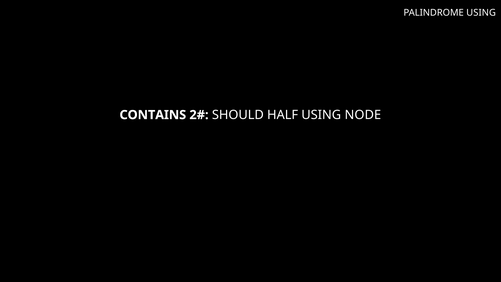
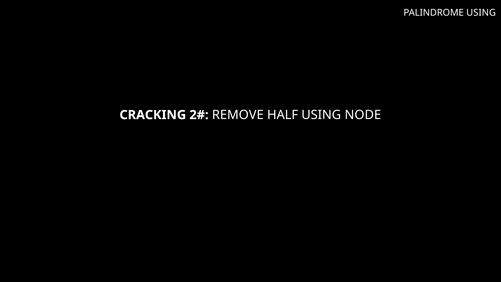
CONTAINS: CONTAINS -> CRACKING
SHOULD: SHOULD -> REMOVE
